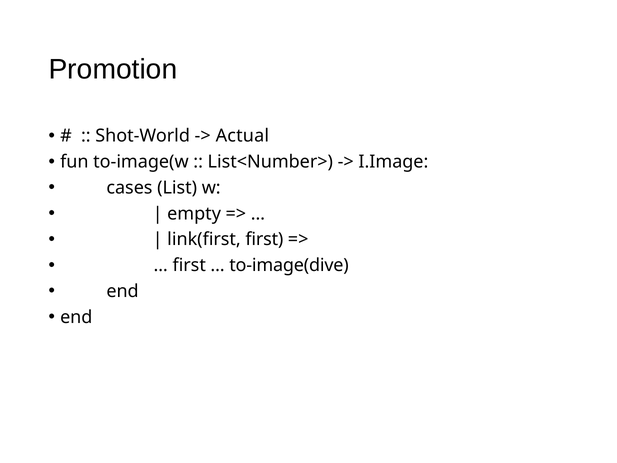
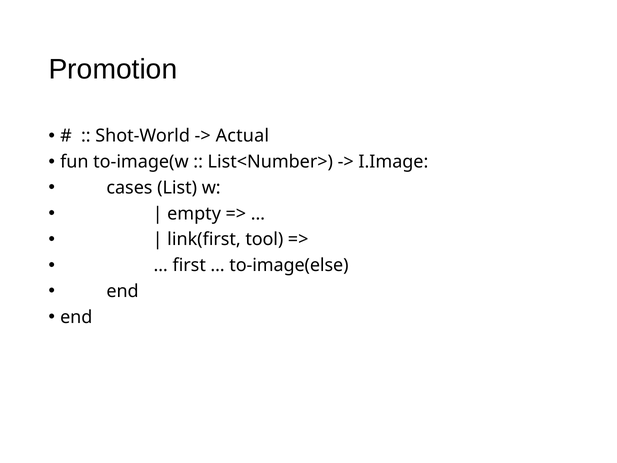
link(first first: first -> tool
to-image(dive: to-image(dive -> to-image(else
